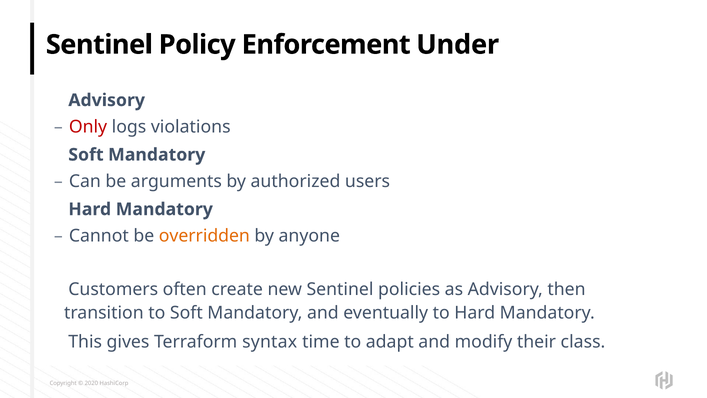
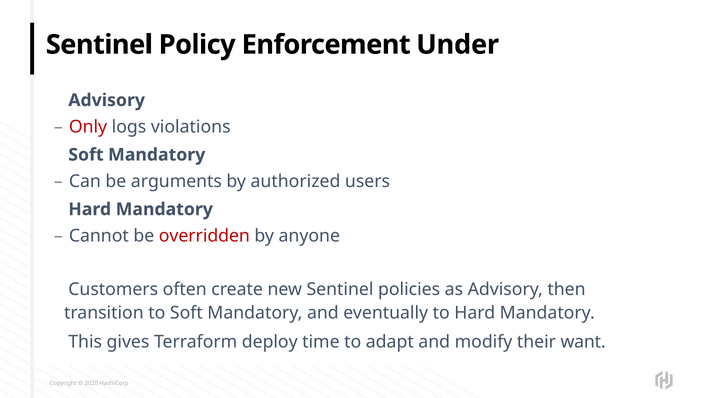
overridden colour: orange -> red
syntax: syntax -> deploy
class: class -> want
